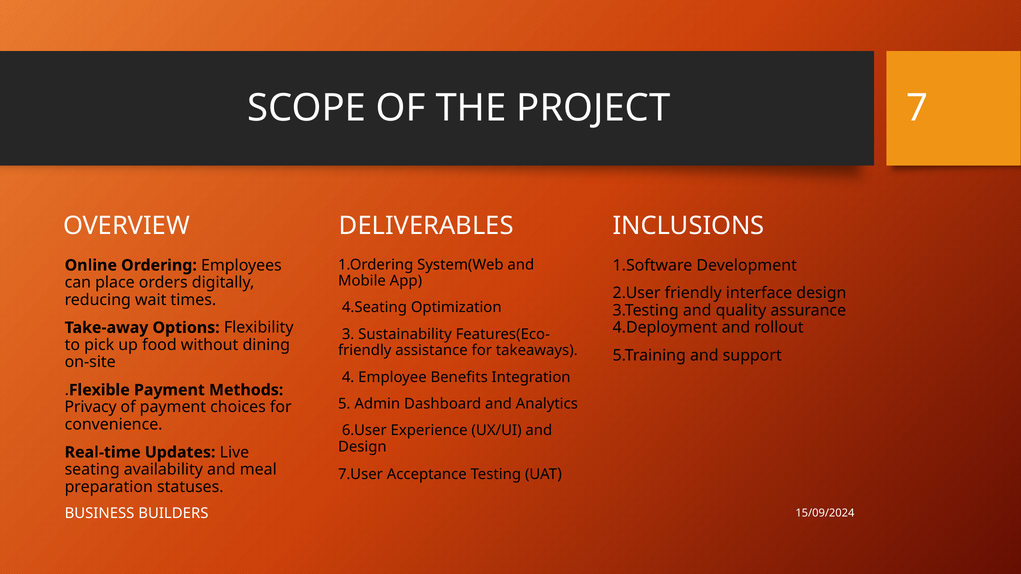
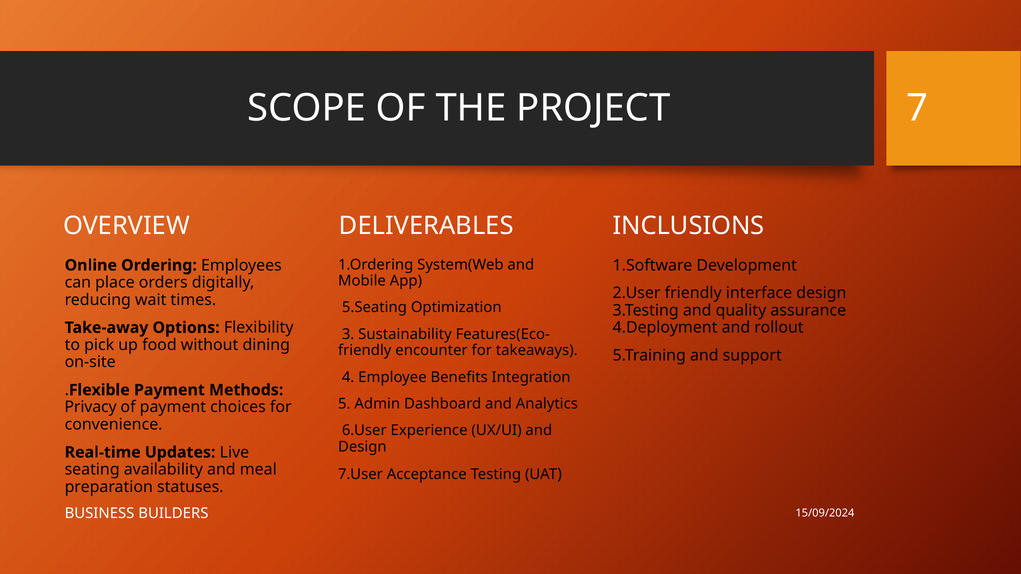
4.Seating: 4.Seating -> 5.Seating
assistance: assistance -> encounter
